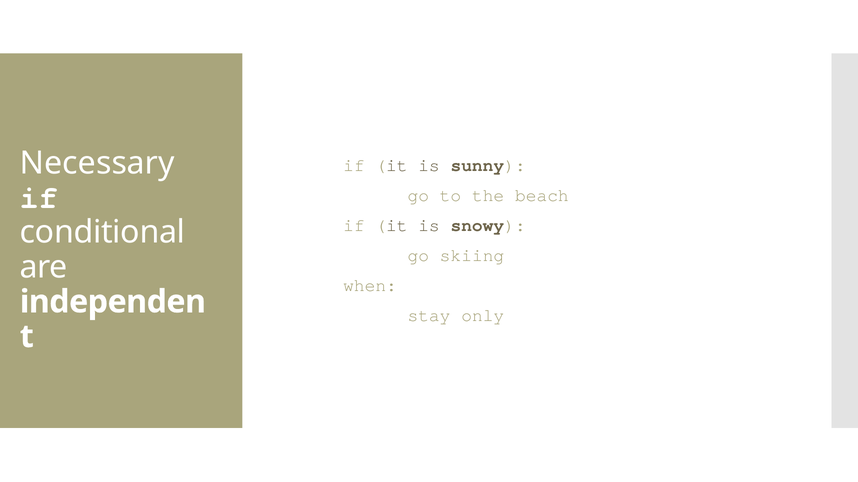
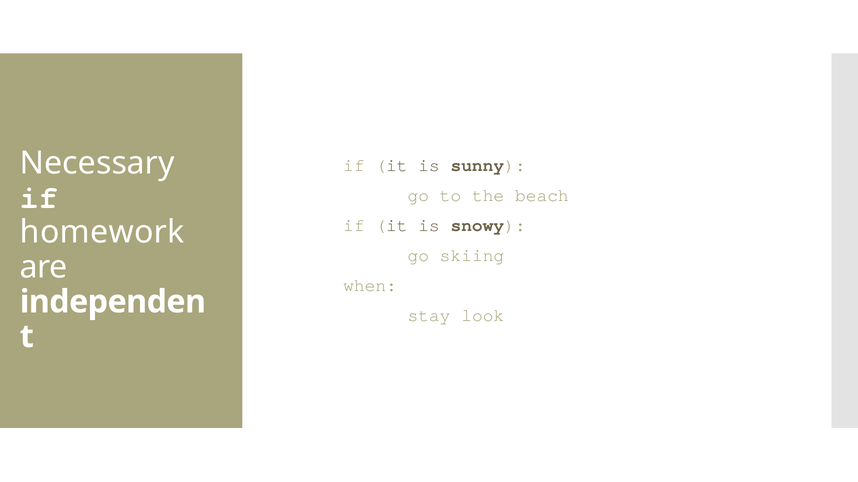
conditional: conditional -> homework
only: only -> look
